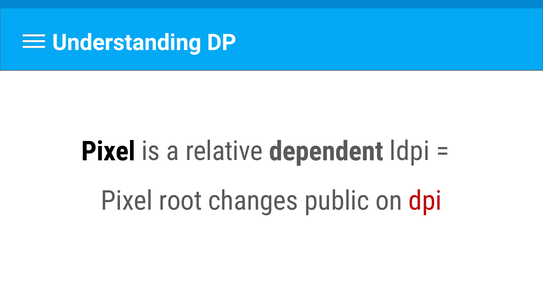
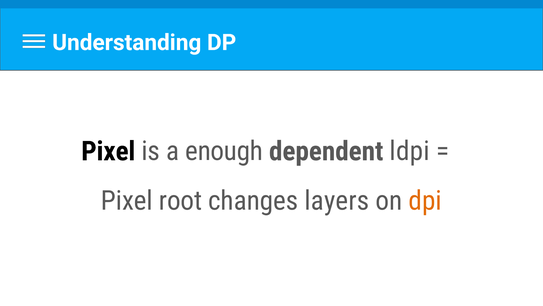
relative: relative -> enough
public: public -> layers
dpi colour: red -> orange
